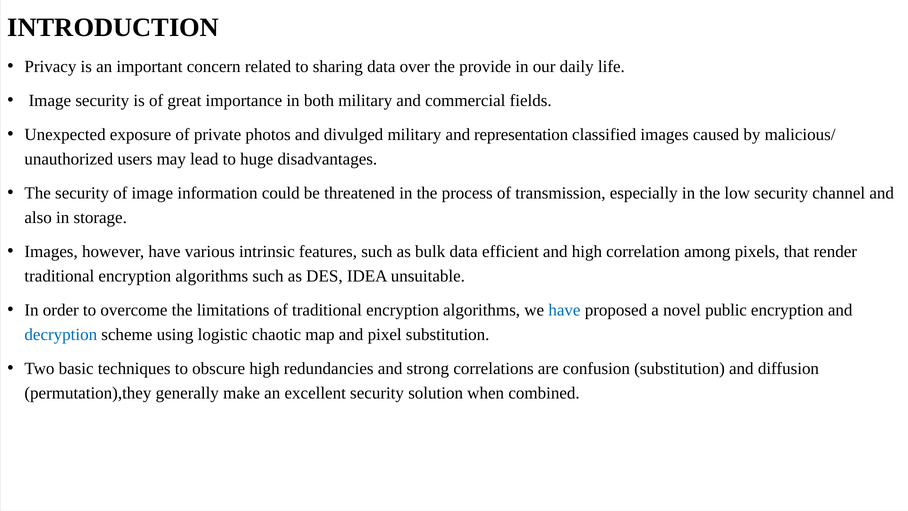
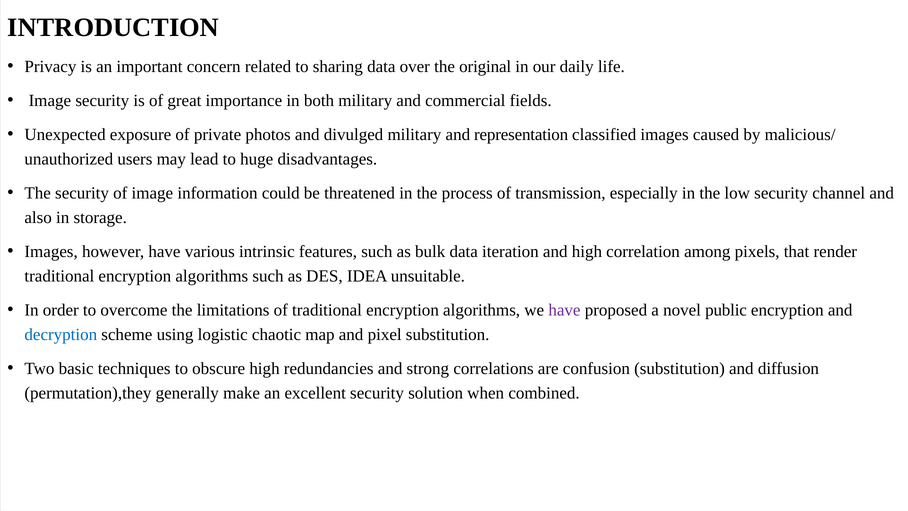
provide: provide -> original
efficient: efficient -> iteration
have at (564, 310) colour: blue -> purple
